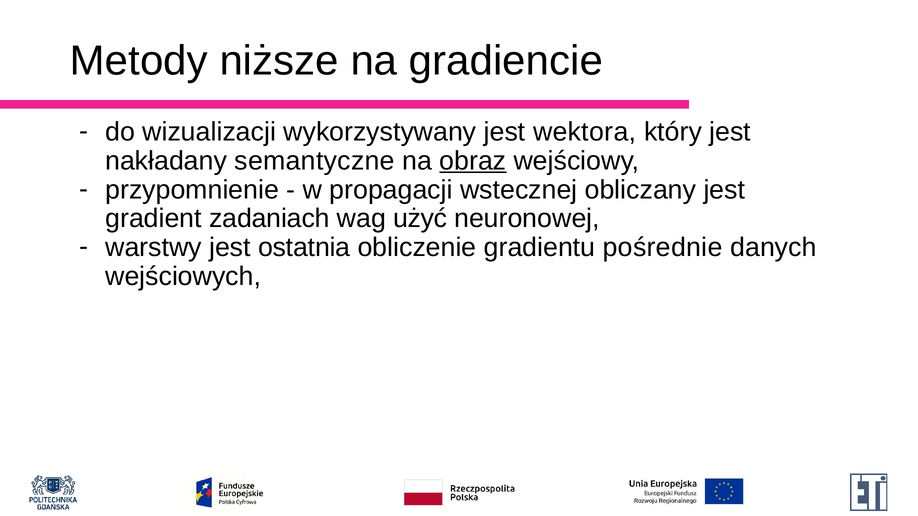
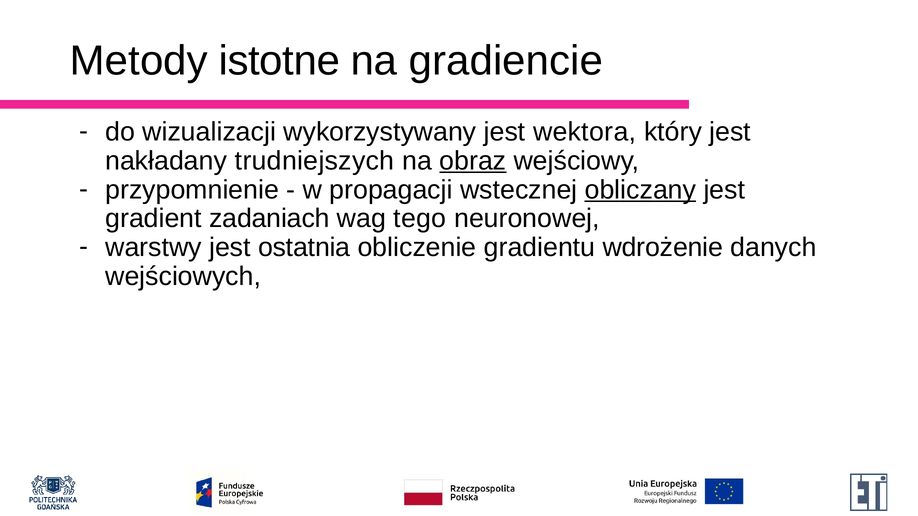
niższe: niższe -> istotne
semantyczne: semantyczne -> trudniejszych
obliczany underline: none -> present
użyć: użyć -> tego
pośrednie: pośrednie -> wdrożenie
